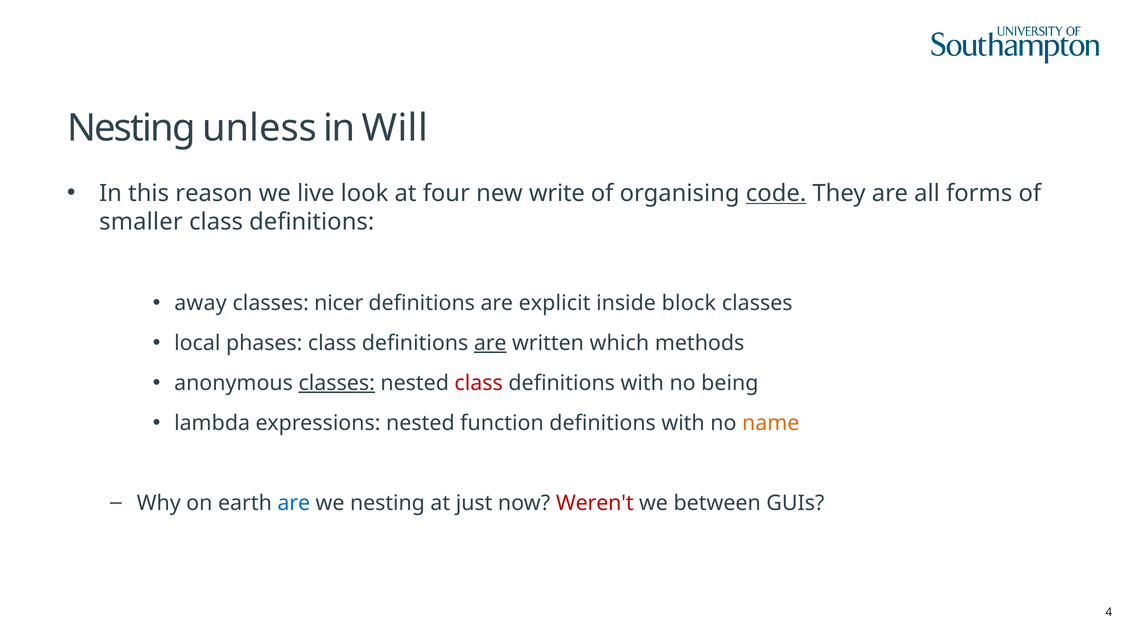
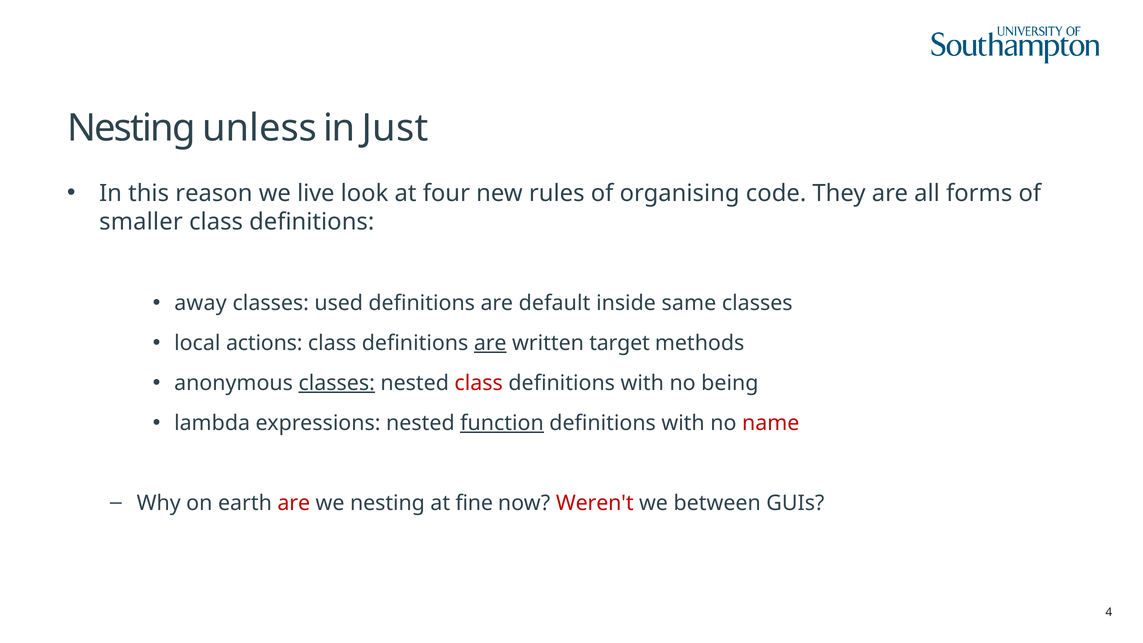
Will: Will -> Just
write: write -> rules
code underline: present -> none
nicer: nicer -> used
explicit: explicit -> default
block: block -> same
phases: phases -> actions
which: which -> target
function underline: none -> present
name colour: orange -> red
are at (294, 503) colour: blue -> red
just: just -> fine
